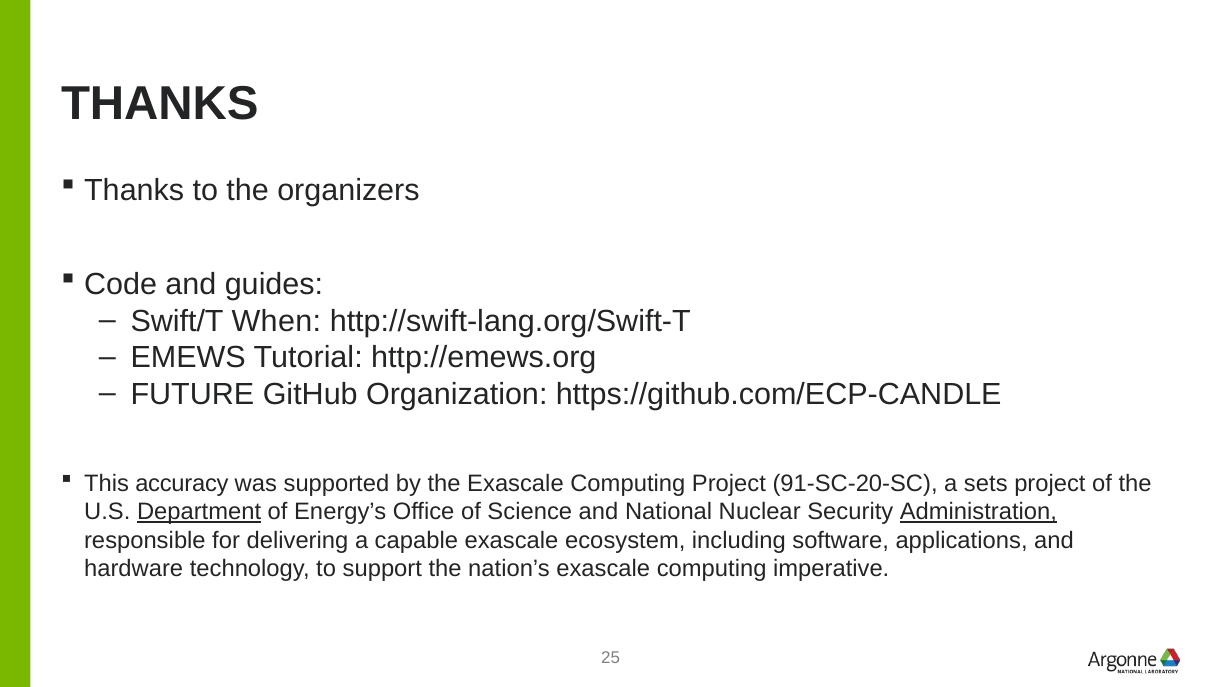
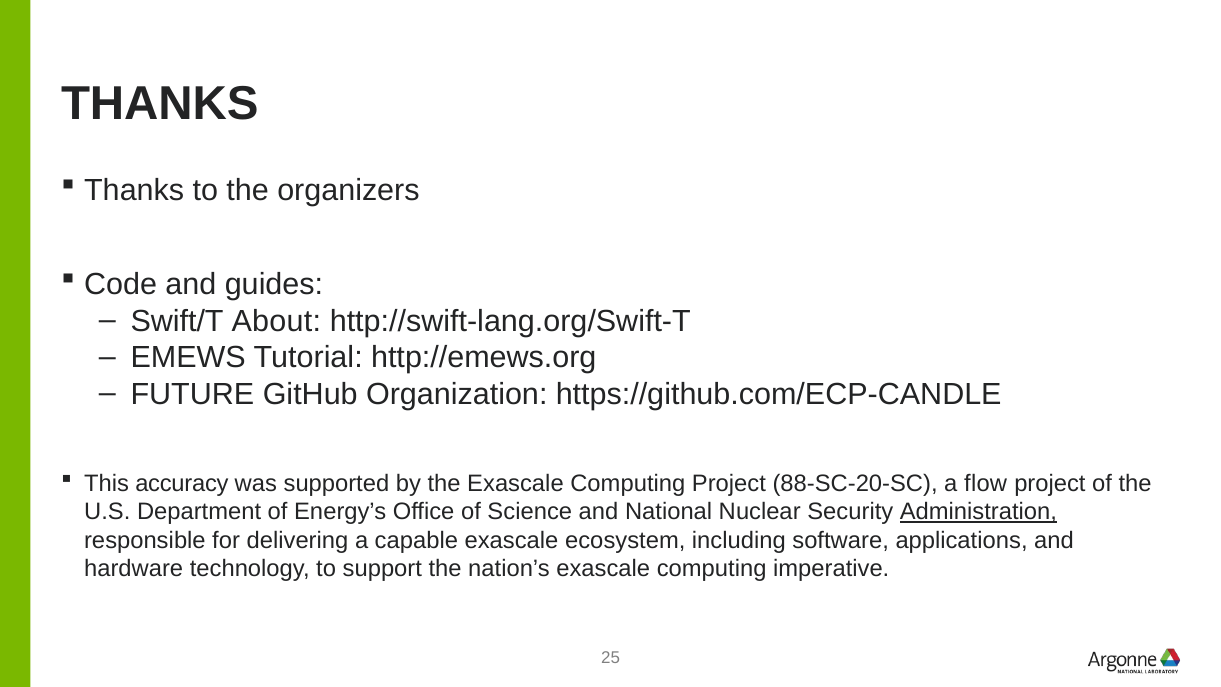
When: When -> About
91-SC-20-SC: 91-SC-20-SC -> 88-SC-20-SC
sets: sets -> flow
Department underline: present -> none
